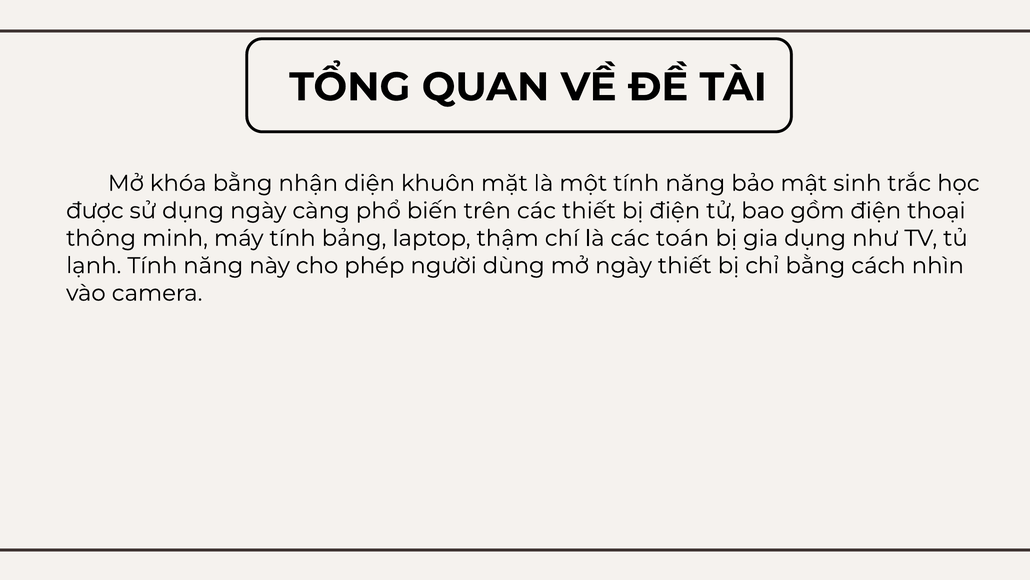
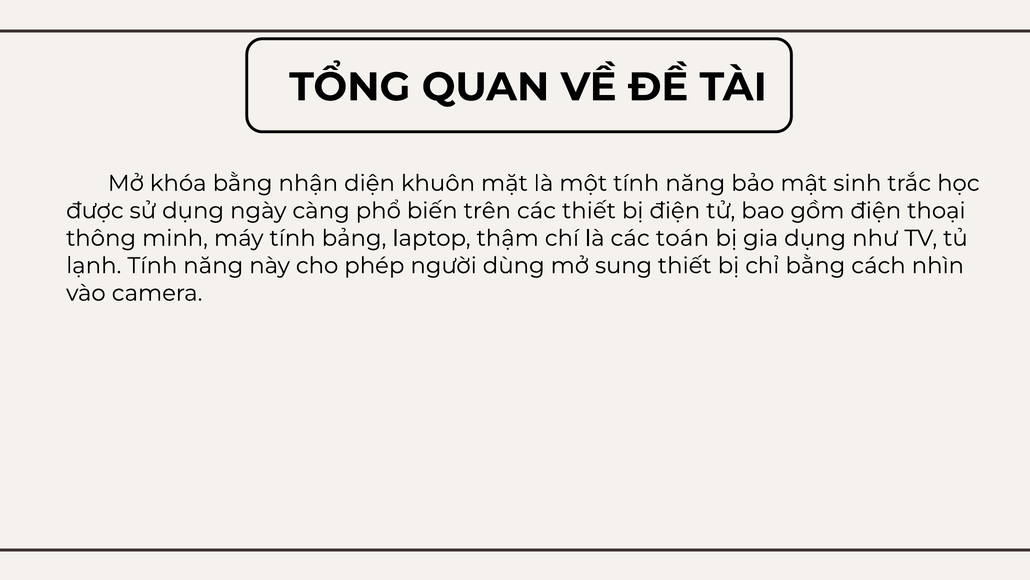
mở ngày: ngày -> sung
